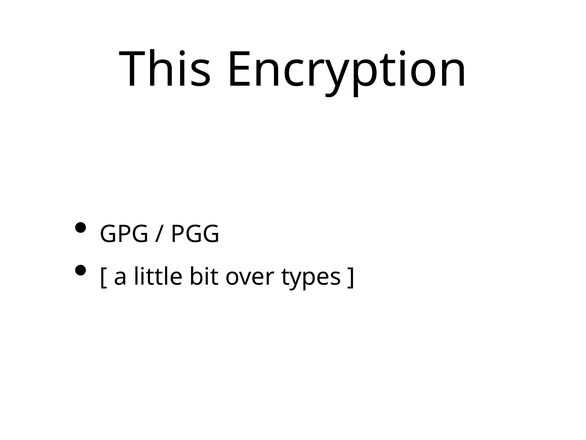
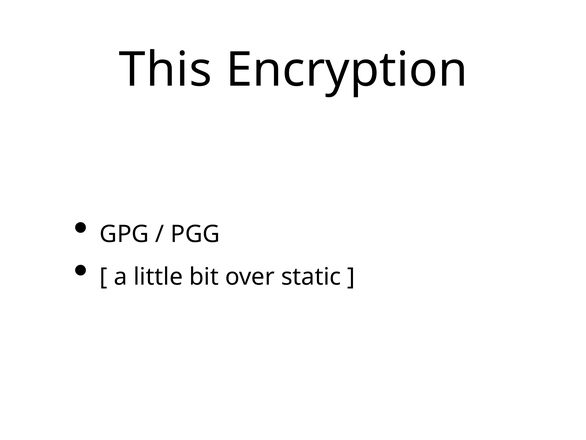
types: types -> static
